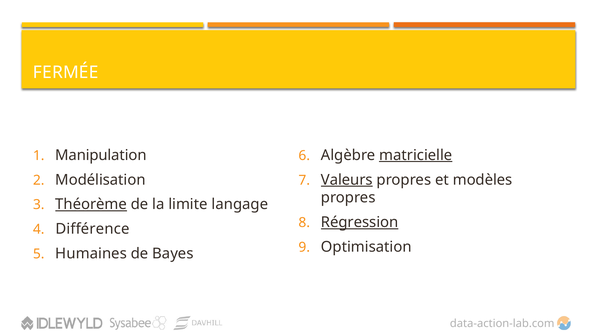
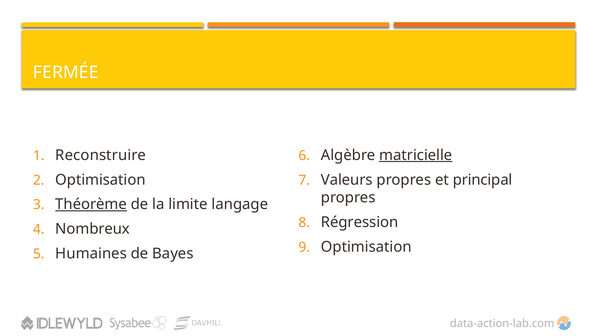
Manipulation: Manipulation -> Reconstruire
Modélisation at (100, 180): Modélisation -> Optimisation
Valeurs underline: present -> none
modèles: modèles -> principal
Régression underline: present -> none
Différence: Différence -> Nombreux
